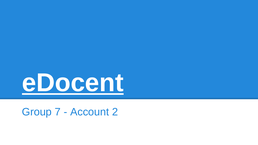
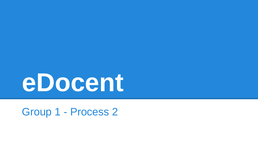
eDocent underline: present -> none
7: 7 -> 1
Account: Account -> Process
